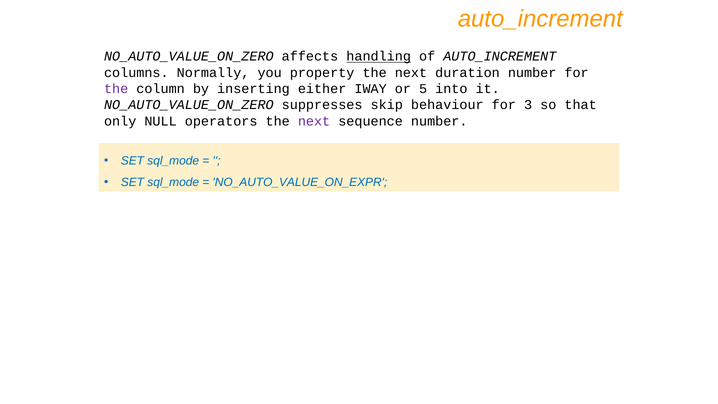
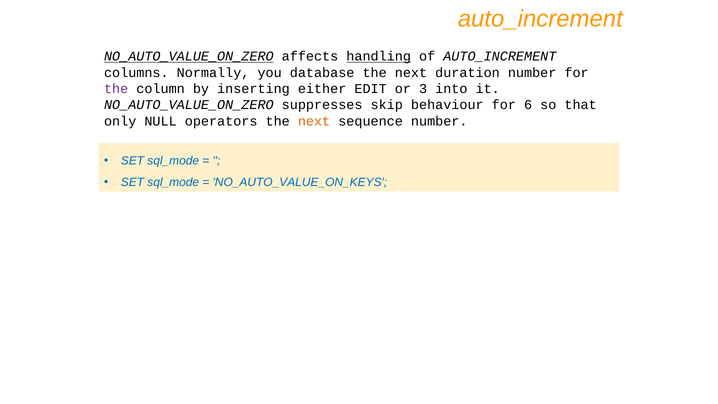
NO_AUTO_VALUE_ON_ZERO at (189, 57) underline: none -> present
property: property -> database
IWAY: IWAY -> EDIT
5: 5 -> 3
3: 3 -> 6
next at (314, 121) colour: purple -> orange
NO_AUTO_VALUE_ON_EXPR: NO_AUTO_VALUE_ON_EXPR -> NO_AUTO_VALUE_ON_KEYS
